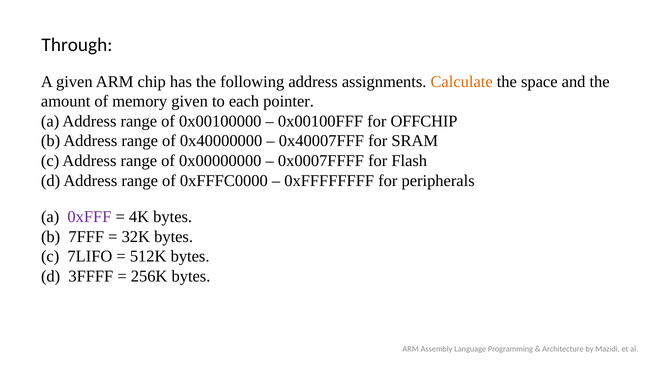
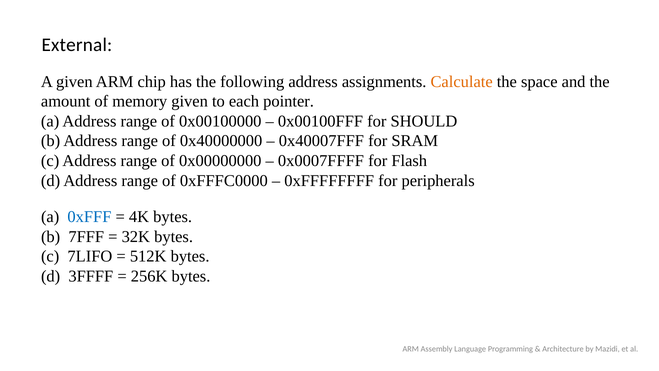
Through: Through -> External
OFFCHIP: OFFCHIP -> SHOULD
0xFFF colour: purple -> blue
